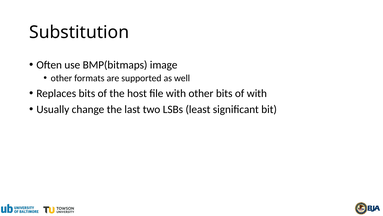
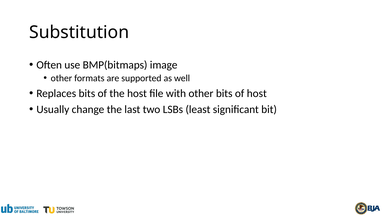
of with: with -> host
